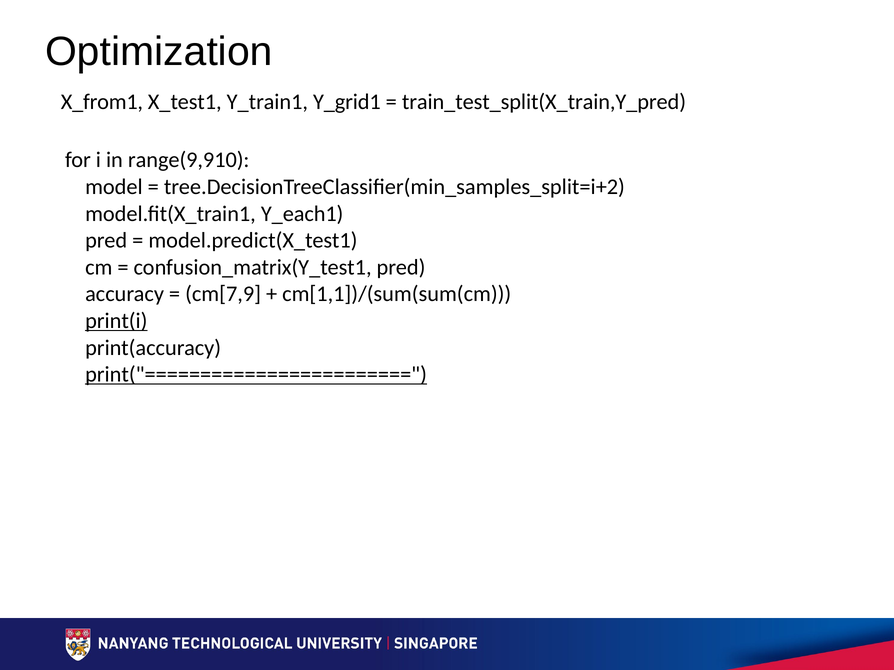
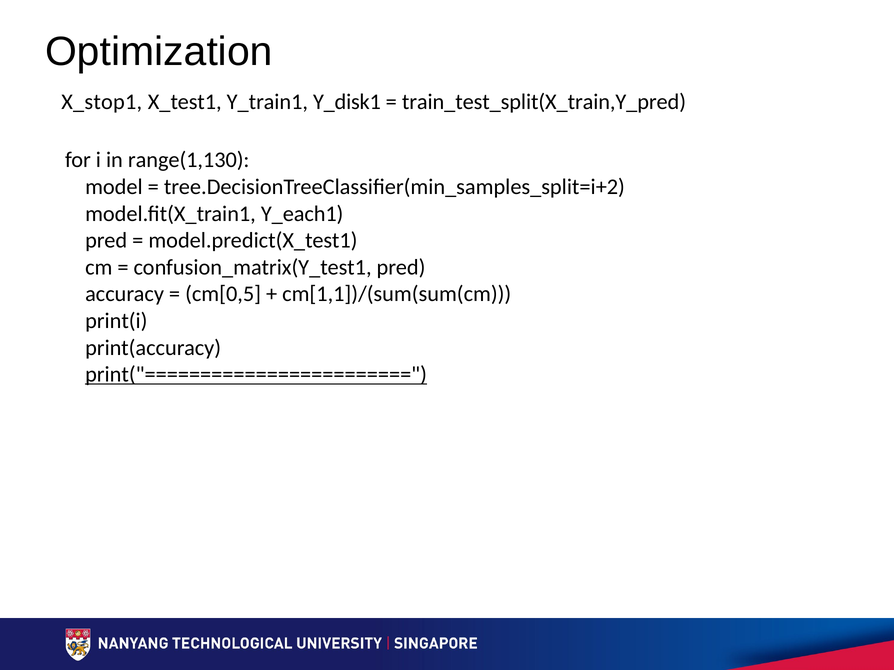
X_from1: X_from1 -> X_stop1
Y_grid1: Y_grid1 -> Y_disk1
range(9,910: range(9,910 -> range(1,130
cm[7,9: cm[7,9 -> cm[0,5
print(i underline: present -> none
